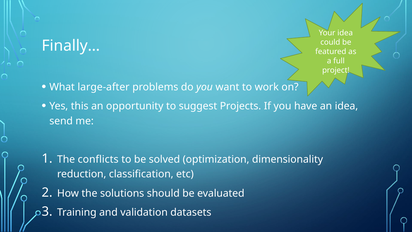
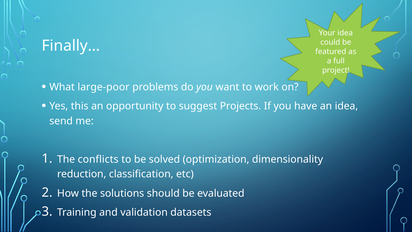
large-after: large-after -> large-poor
